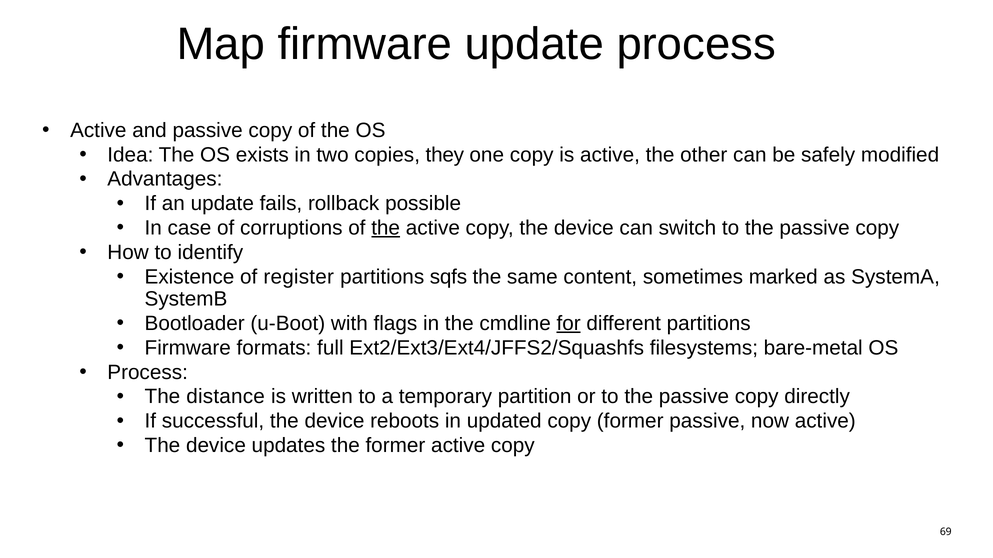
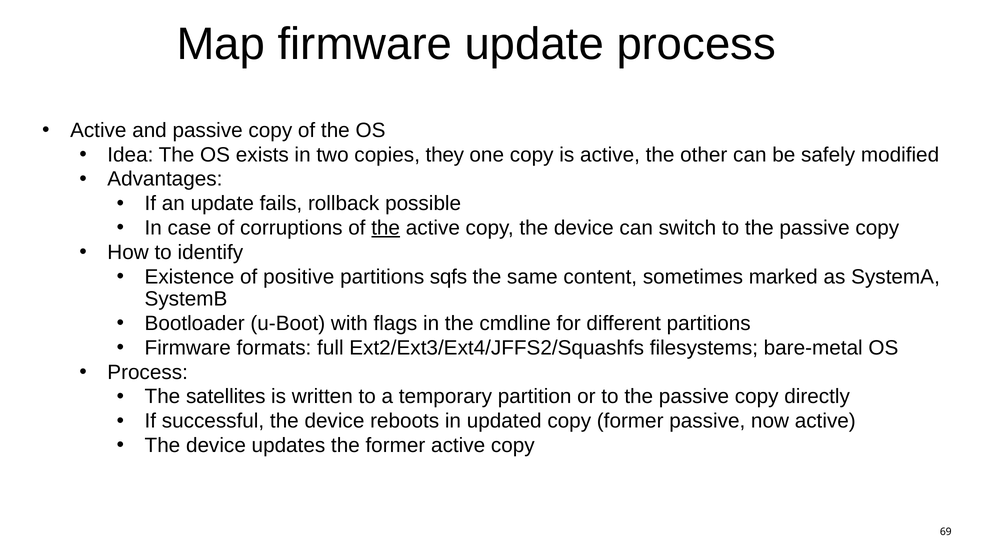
register: register -> positive
for underline: present -> none
distance: distance -> satellites
